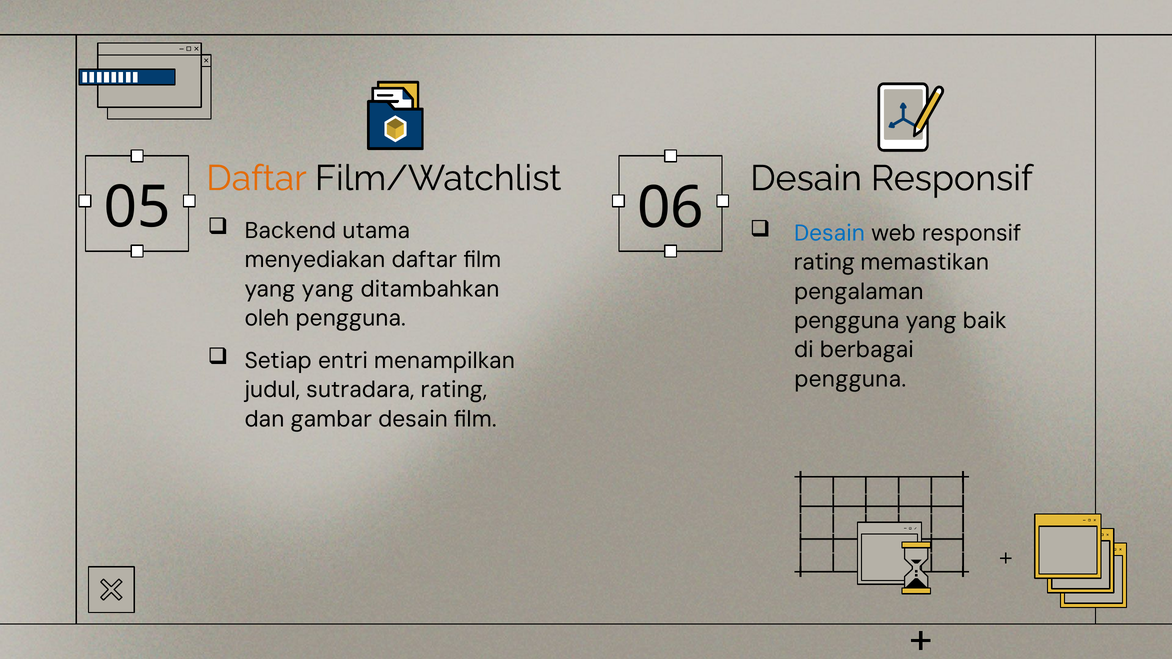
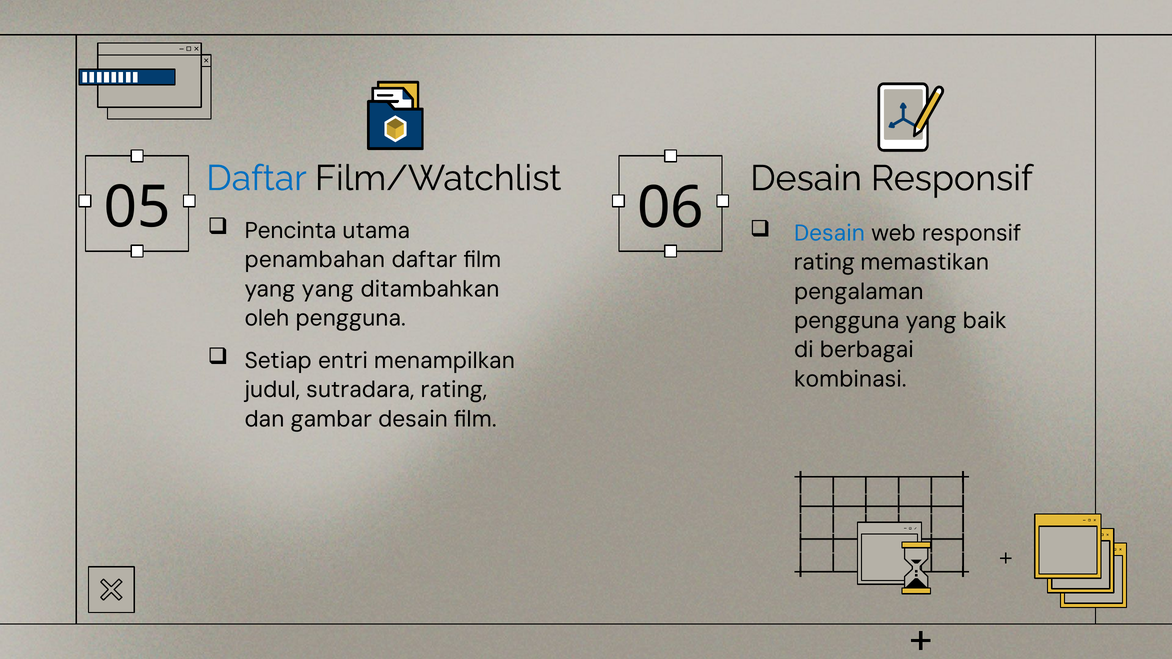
Daftar at (256, 178) colour: orange -> blue
Backend: Backend -> Pencinta
menyediakan: menyediakan -> penambahan
pengguna at (850, 379): pengguna -> kombinasi
